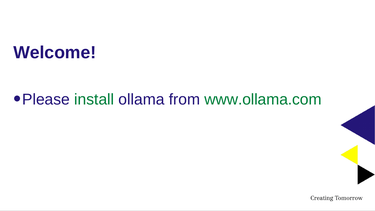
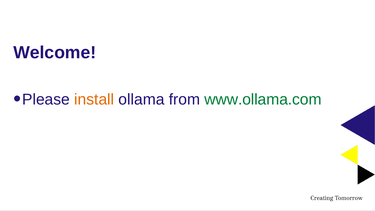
install colour: green -> orange
